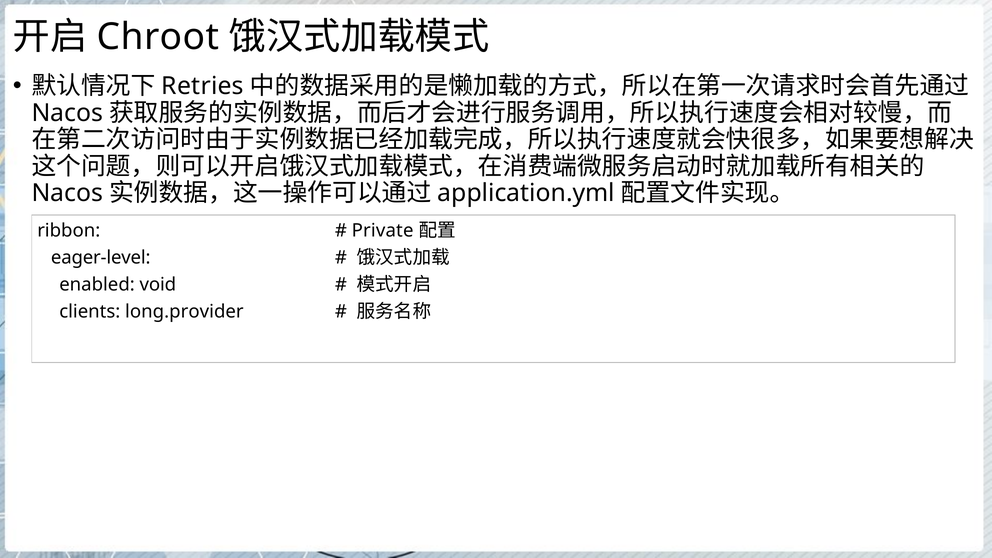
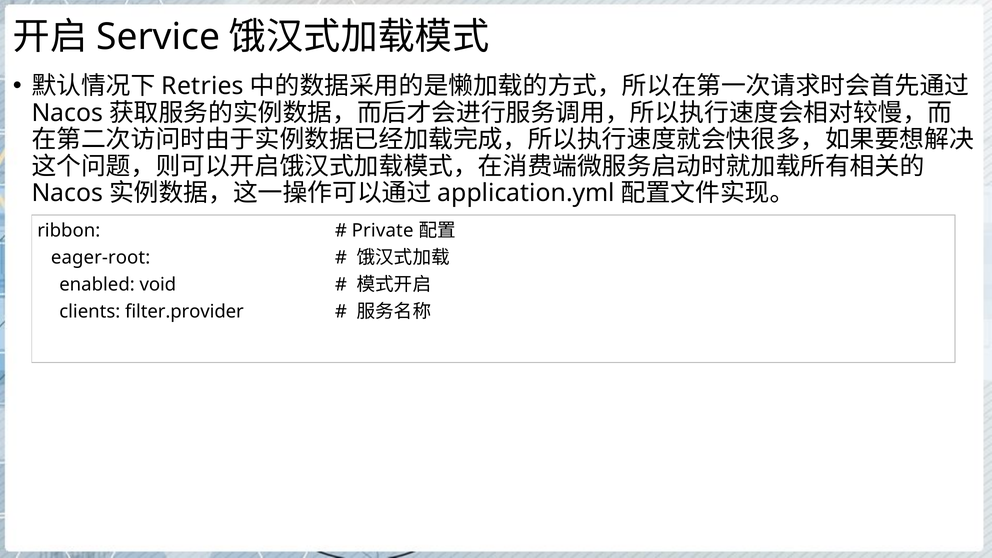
Chroot: Chroot -> Service
eager-level: eager-level -> eager-root
long.provider: long.provider -> filter.provider
